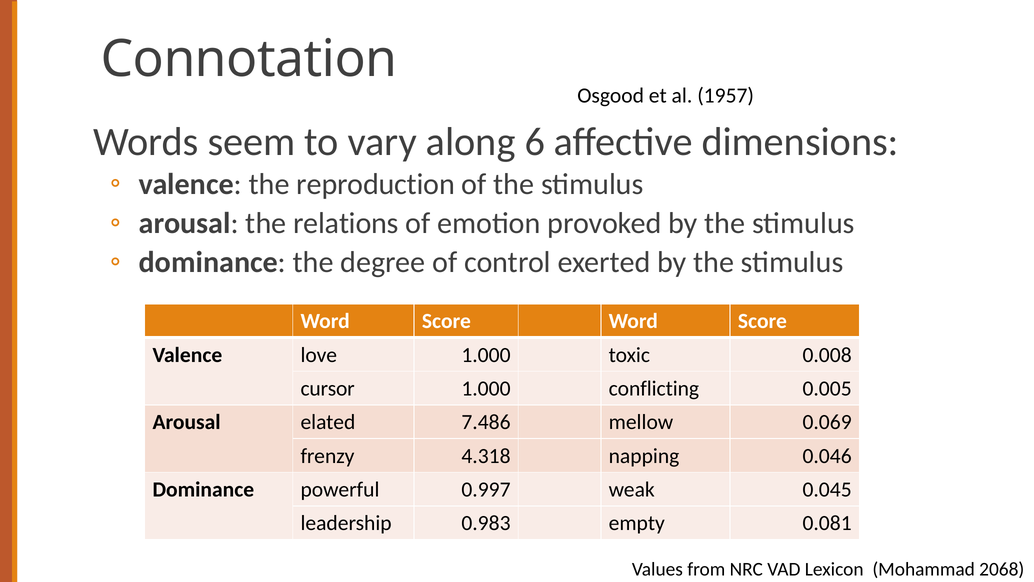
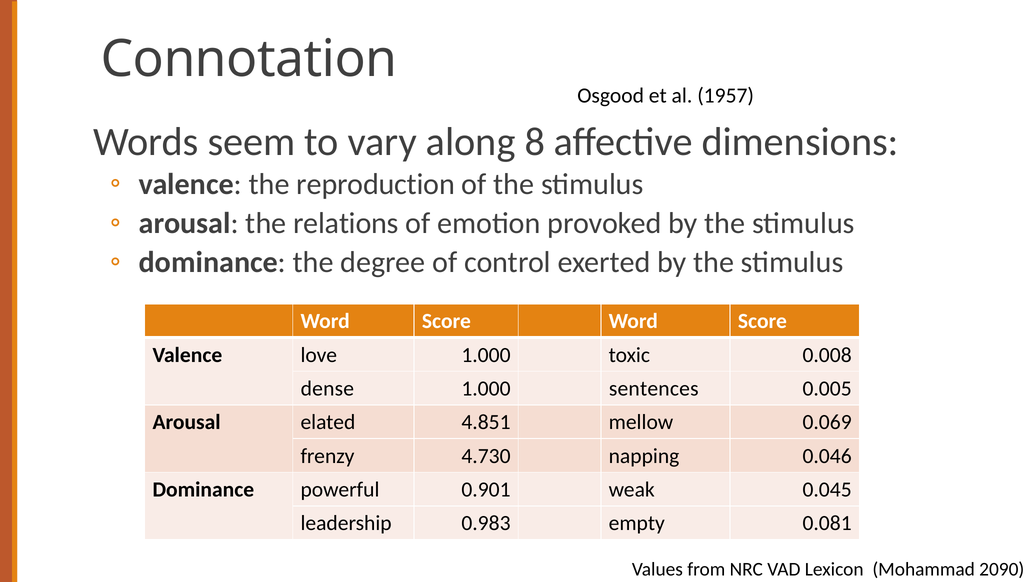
6: 6 -> 8
cursor: cursor -> dense
conflicting: conflicting -> sentences
7.486: 7.486 -> 4.851
4.318: 4.318 -> 4.730
0.997: 0.997 -> 0.901
2068: 2068 -> 2090
